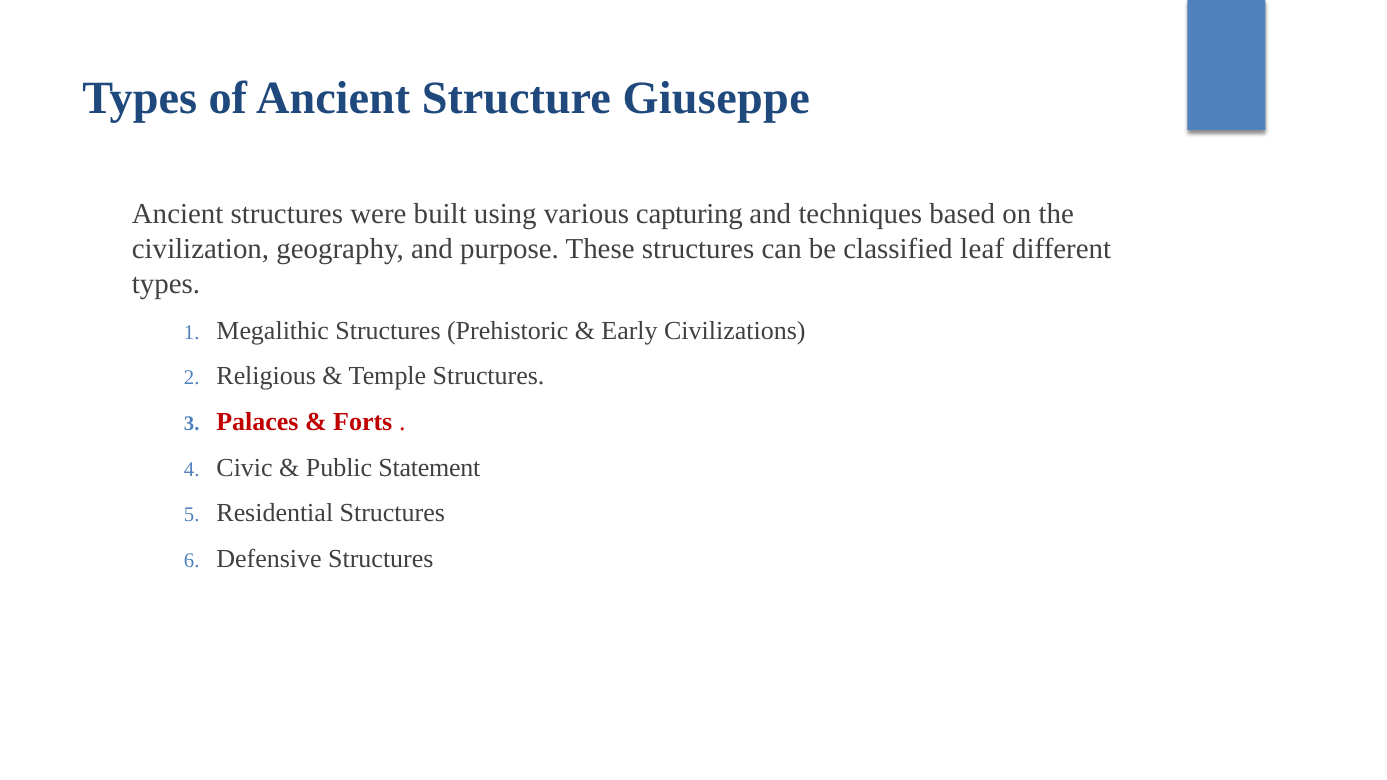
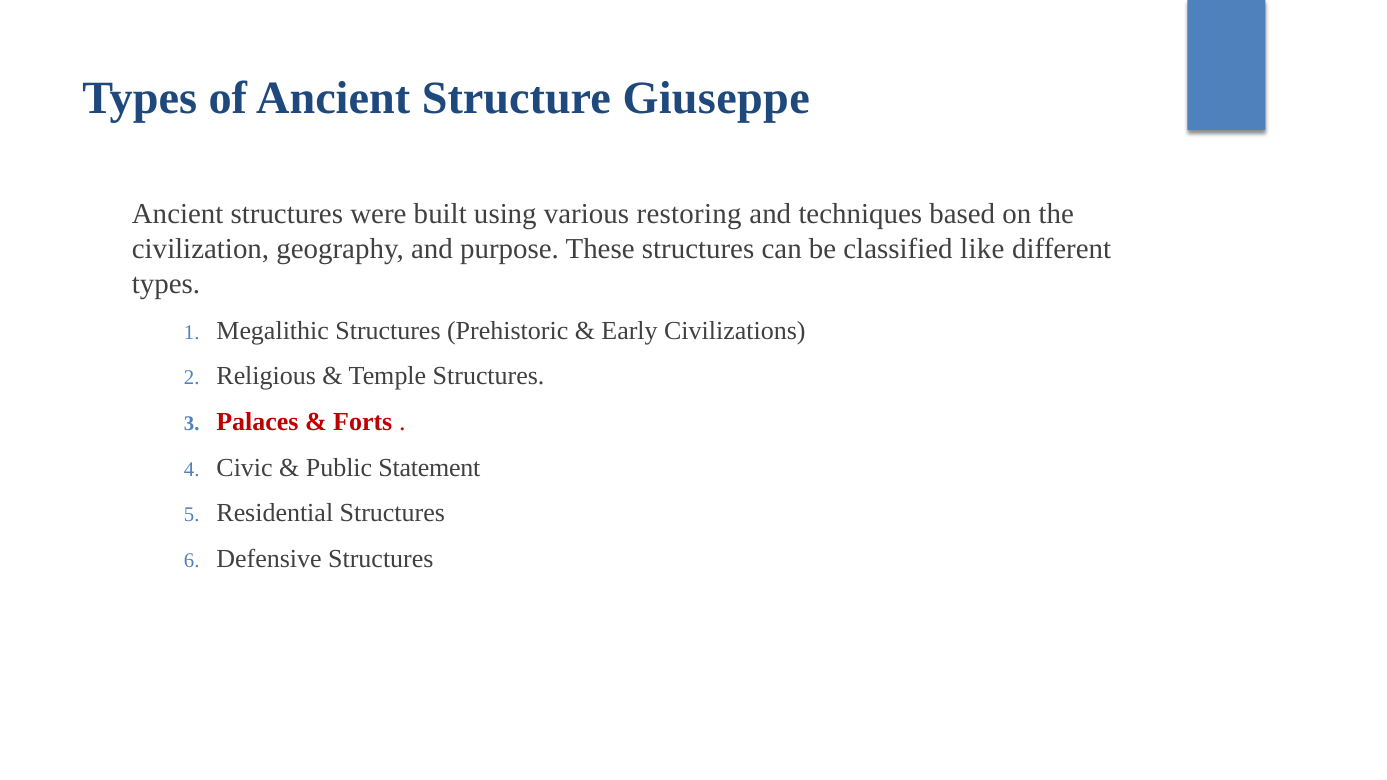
capturing: capturing -> restoring
leaf: leaf -> like
